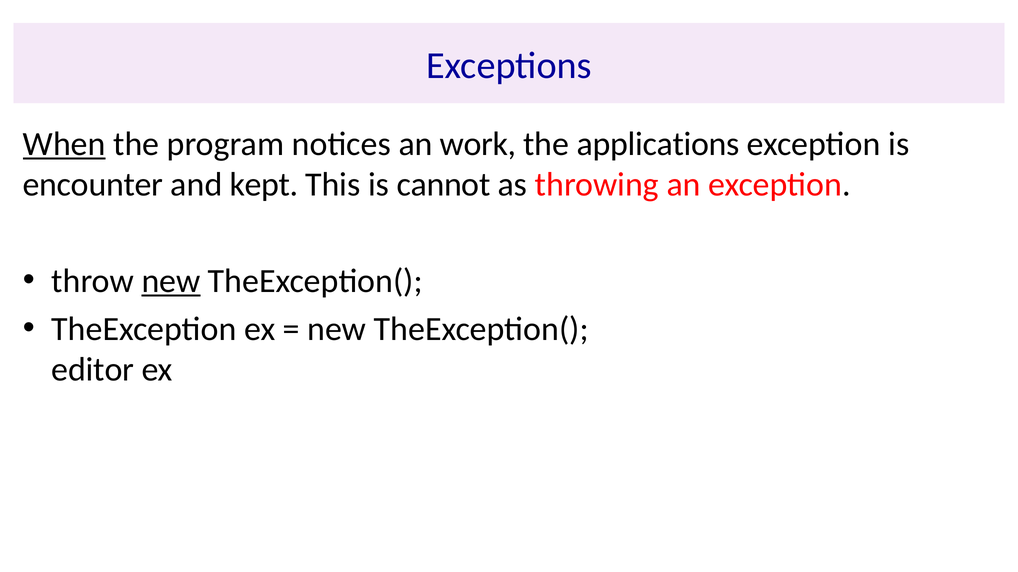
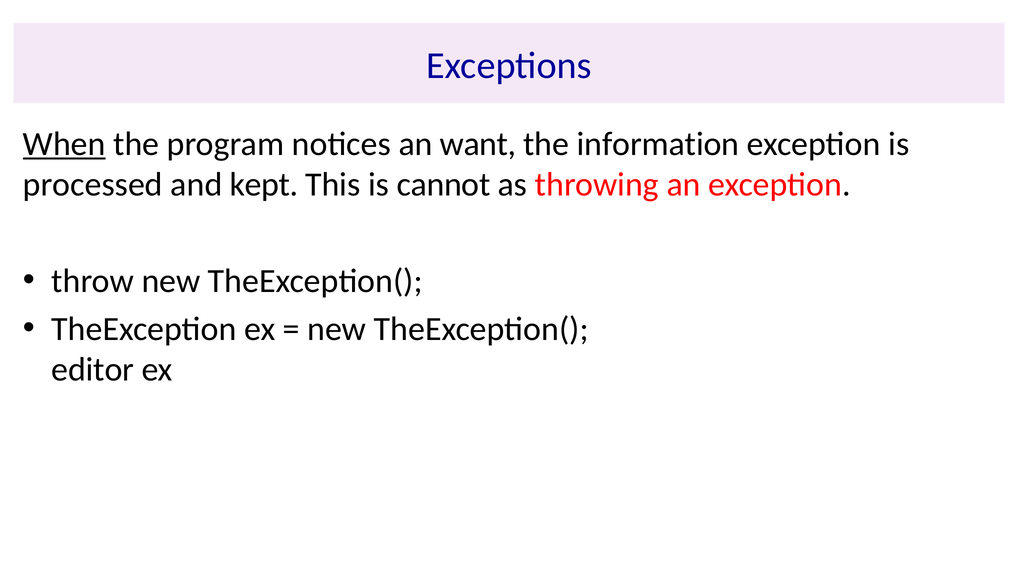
work: work -> want
applications: applications -> information
encounter: encounter -> processed
new at (171, 281) underline: present -> none
